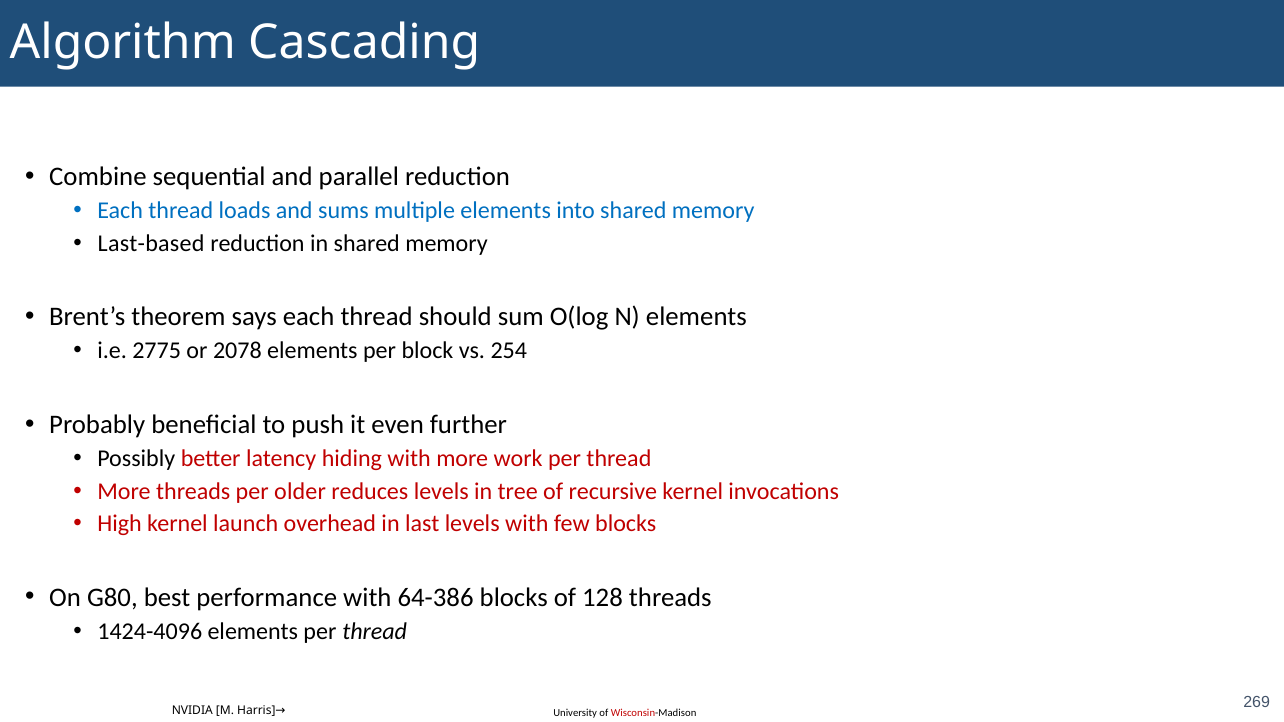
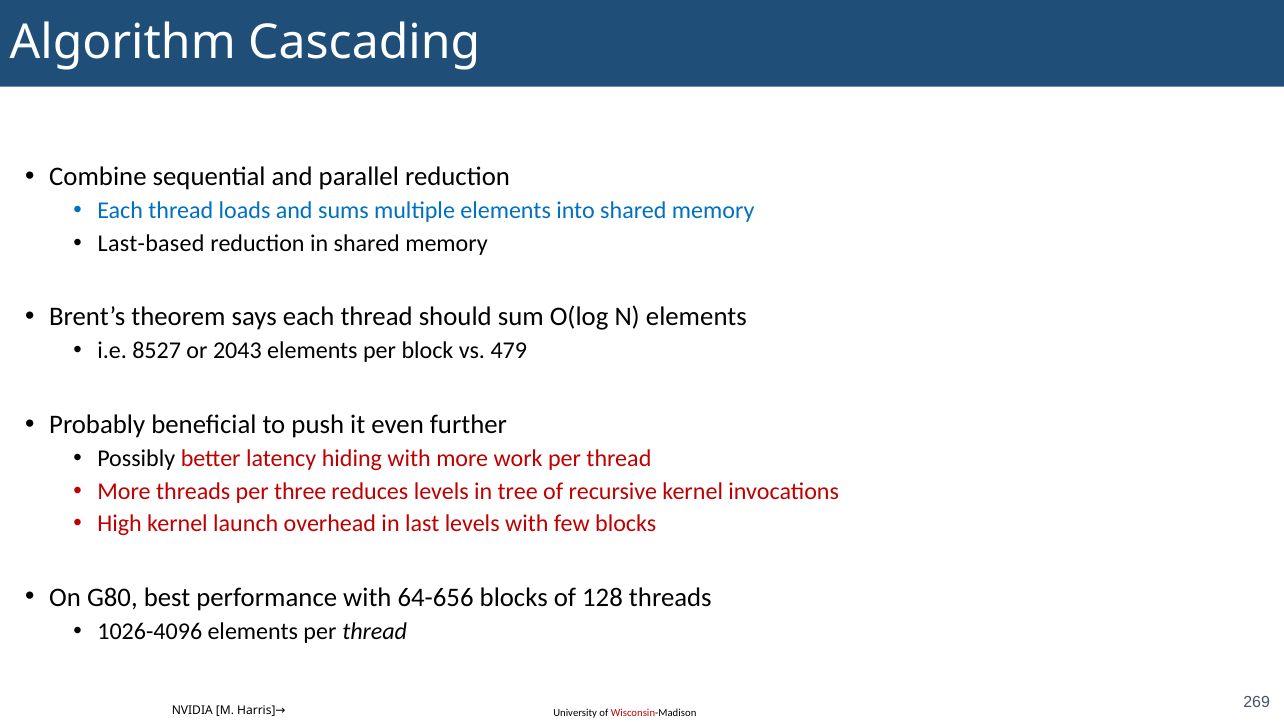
2775: 2775 -> 8527
2078: 2078 -> 2043
254: 254 -> 479
older: older -> three
64-386: 64-386 -> 64-656
1424-4096: 1424-4096 -> 1026-4096
